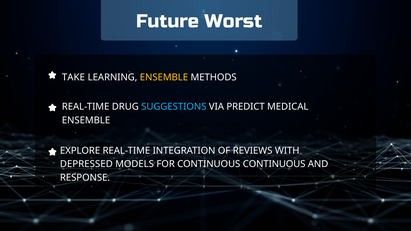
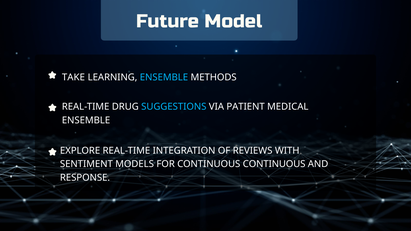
Worst: Worst -> Model
ENSEMBLE at (164, 77) colour: yellow -> light blue
PREDICT: PREDICT -> PATIENT
DEPRESSED: DEPRESSED -> SENTIMENT
